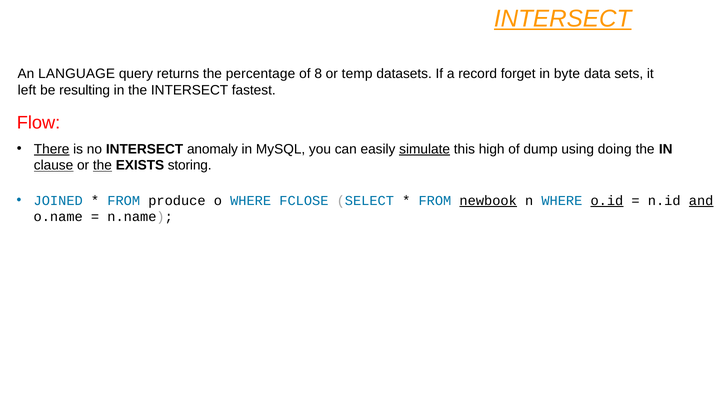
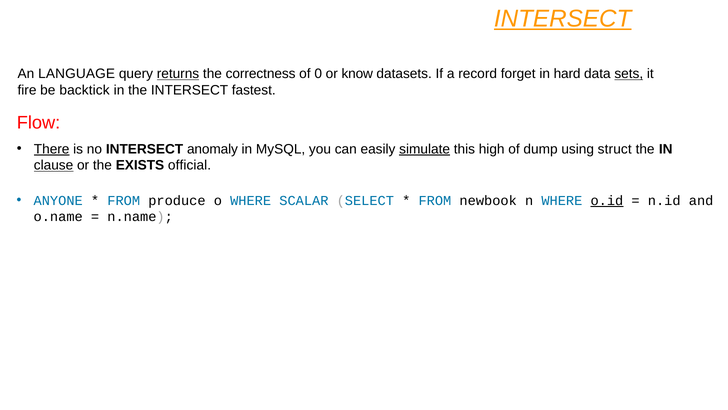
returns underline: none -> present
percentage: percentage -> correctness
8: 8 -> 0
temp: temp -> know
byte: byte -> hard
sets underline: none -> present
left: left -> fire
resulting: resulting -> backtick
doing: doing -> struct
the at (102, 165) underline: present -> none
storing: storing -> official
JOINED: JOINED -> ANYONE
FCLOSE: FCLOSE -> SCALAR
newbook underline: present -> none
and underline: present -> none
